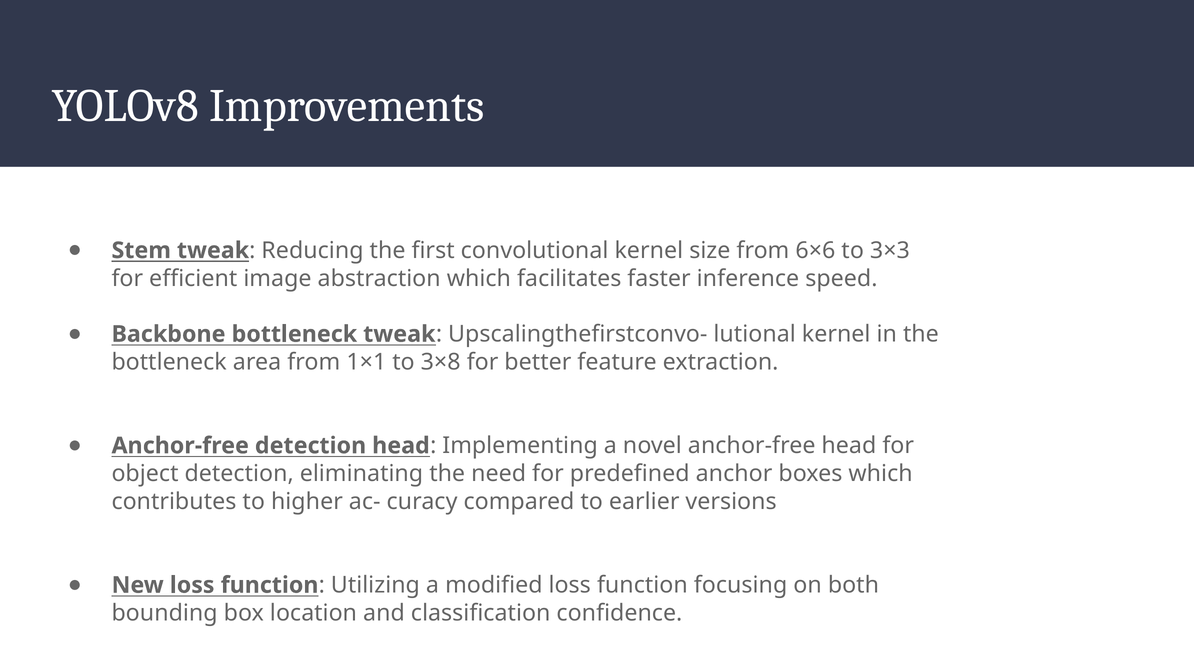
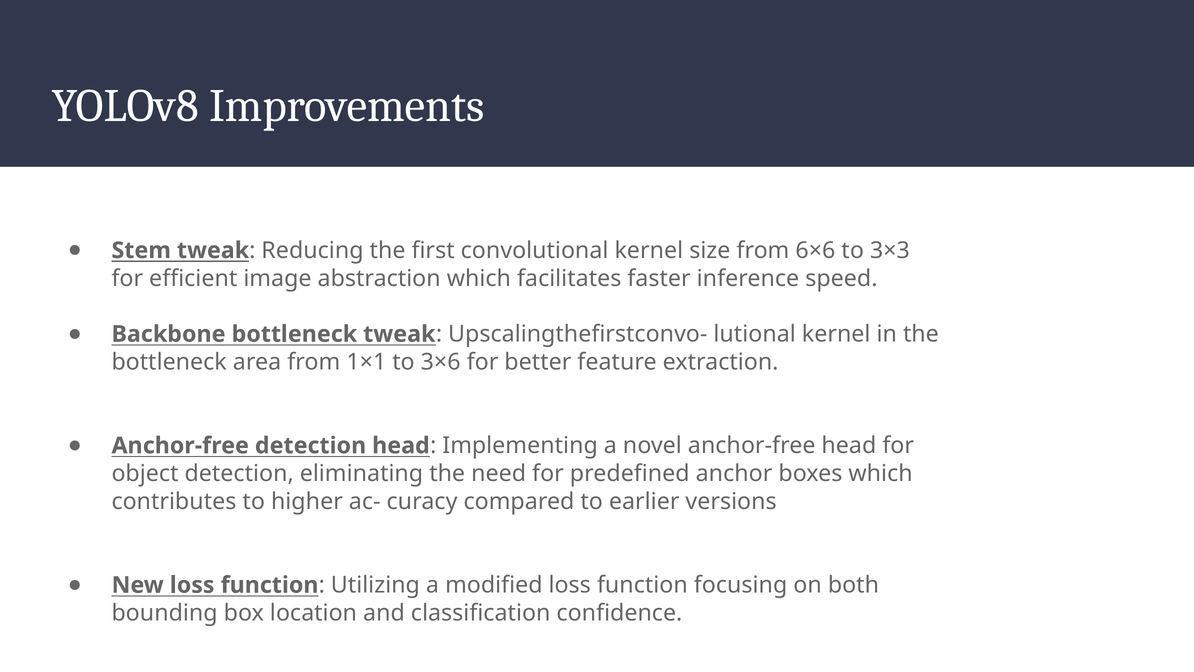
3×8: 3×8 -> 3×6
